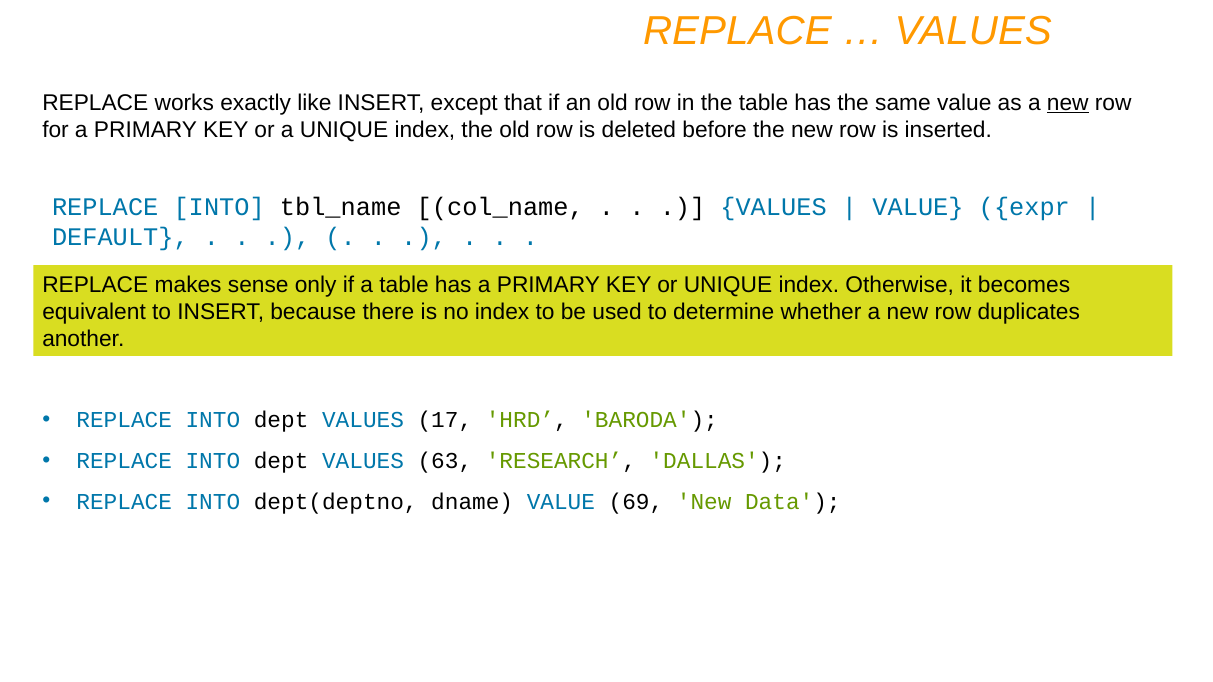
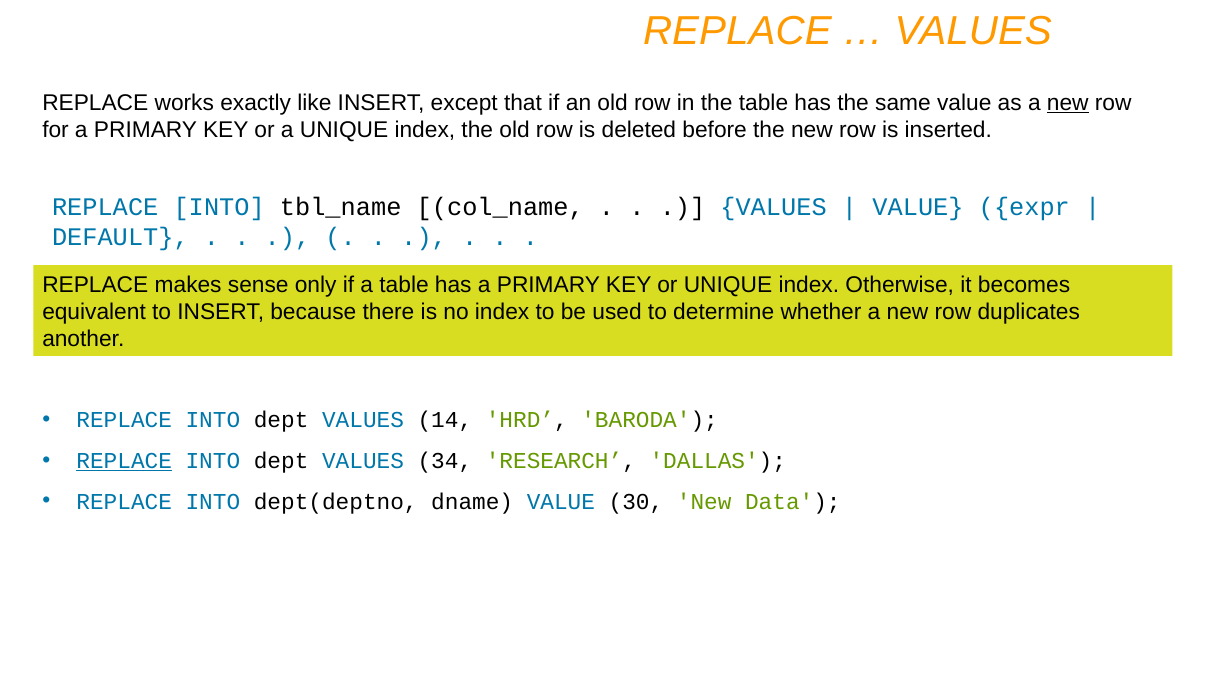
17: 17 -> 14
REPLACE at (124, 461) underline: none -> present
63: 63 -> 34
69: 69 -> 30
